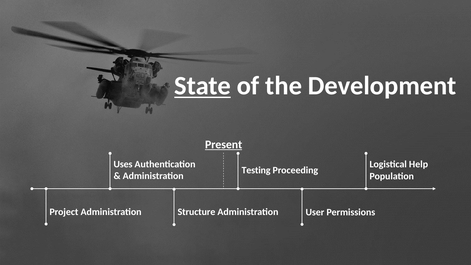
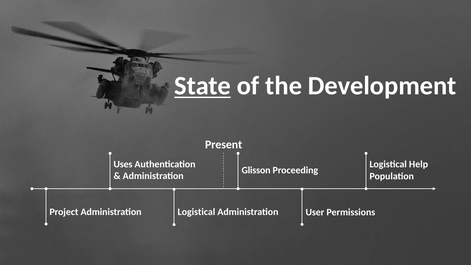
Present underline: present -> none
Testing: Testing -> Glisson
Administration Structure: Structure -> Logistical
